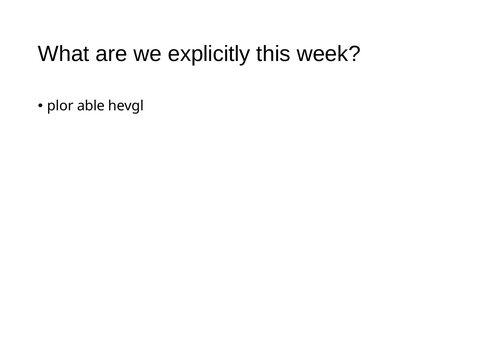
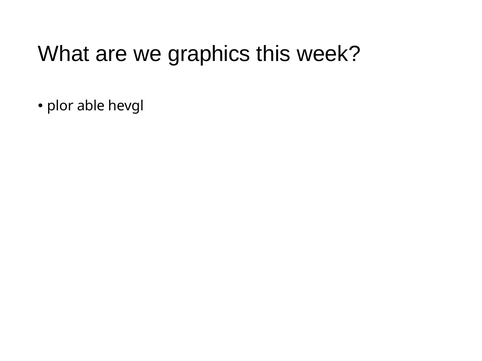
explicitly: explicitly -> graphics
